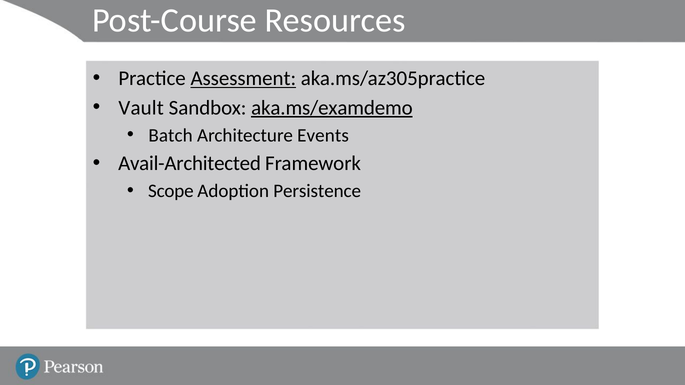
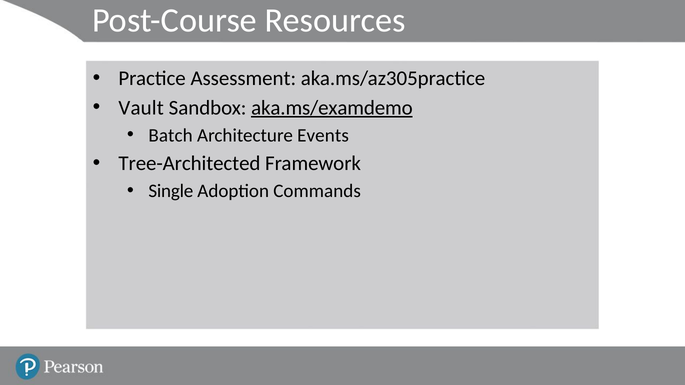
Assessment underline: present -> none
Avail-Architected: Avail-Architected -> Tree-Architected
Scope: Scope -> Single
Persistence: Persistence -> Commands
